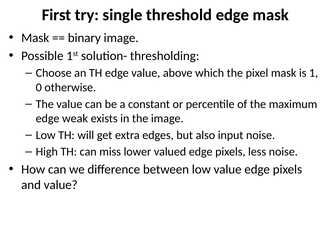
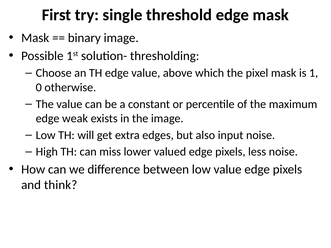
and value: value -> think
